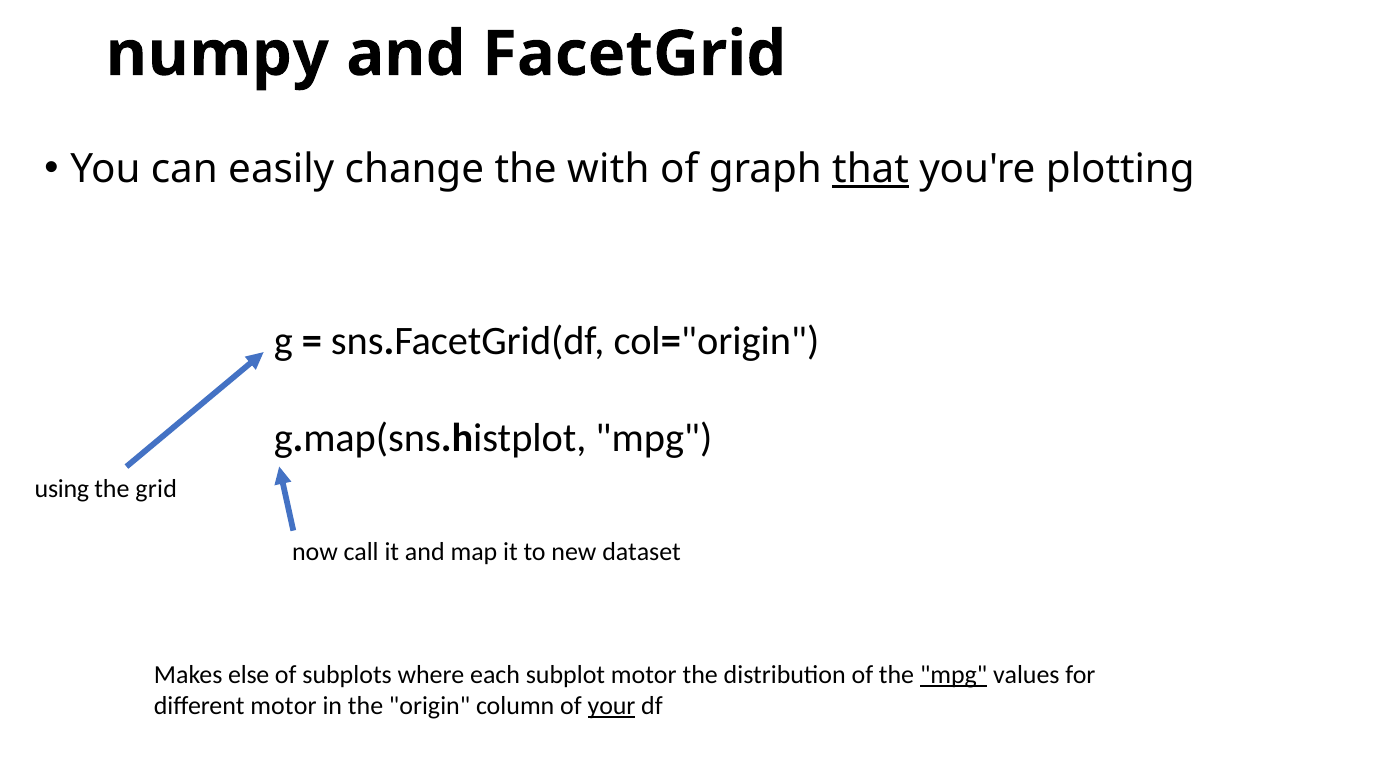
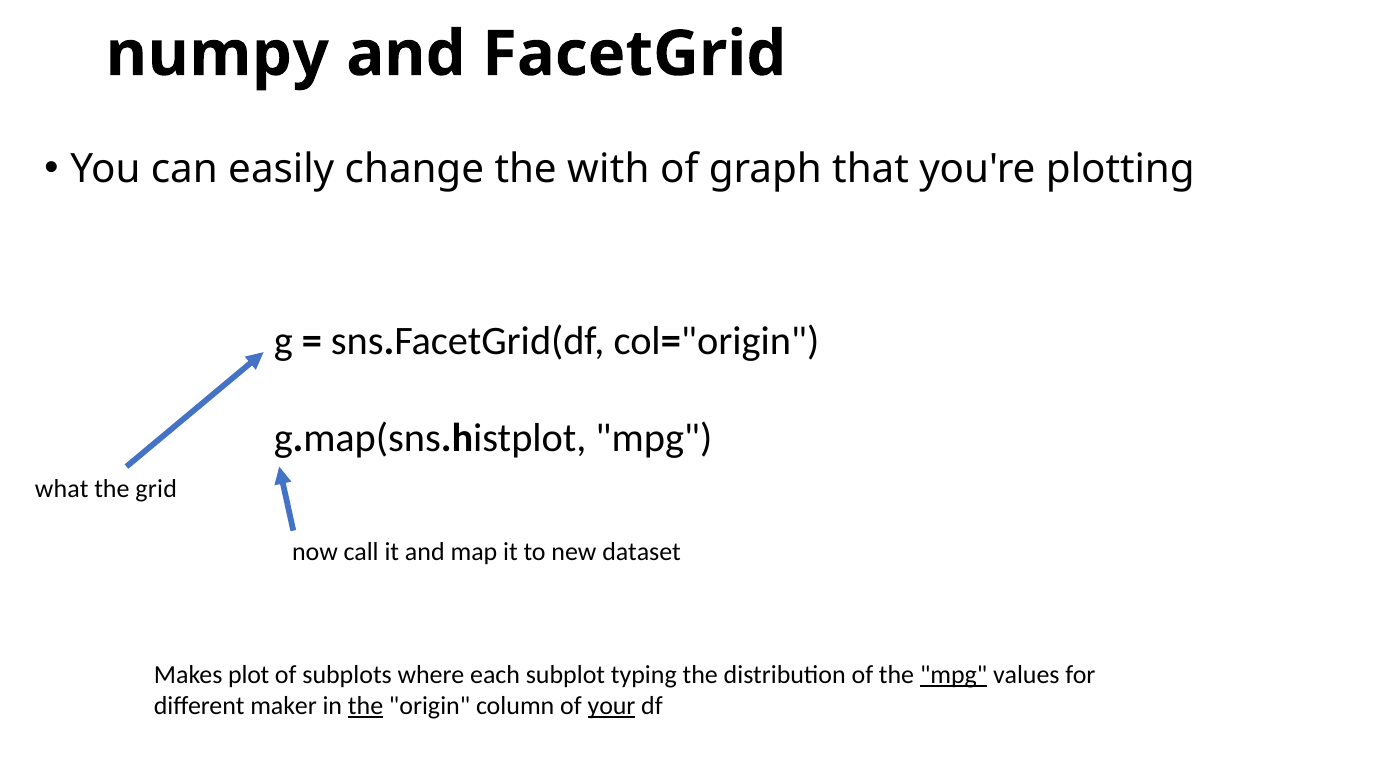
that underline: present -> none
using: using -> what
else: else -> plot
subplot motor: motor -> typing
different motor: motor -> maker
the at (366, 705) underline: none -> present
